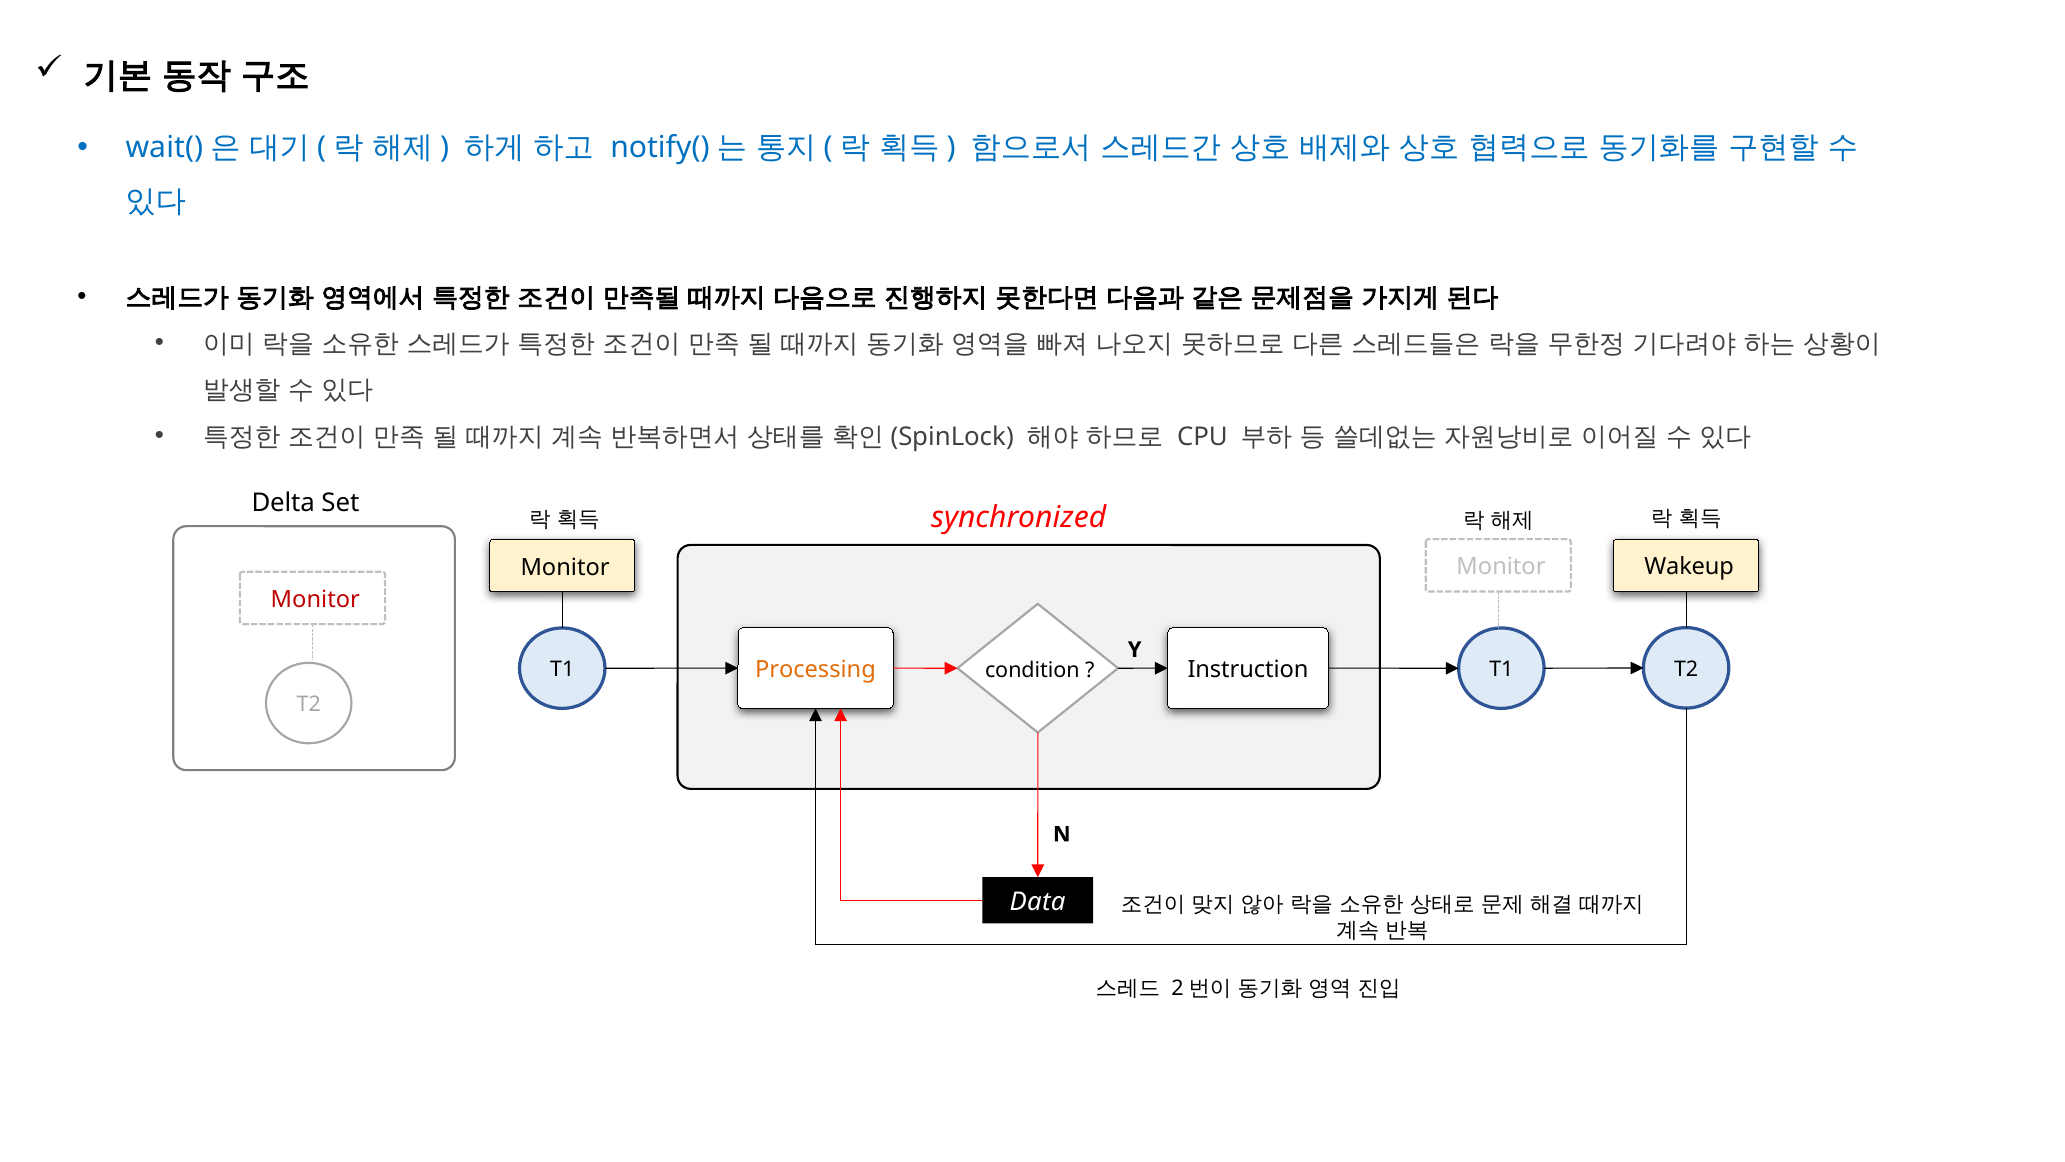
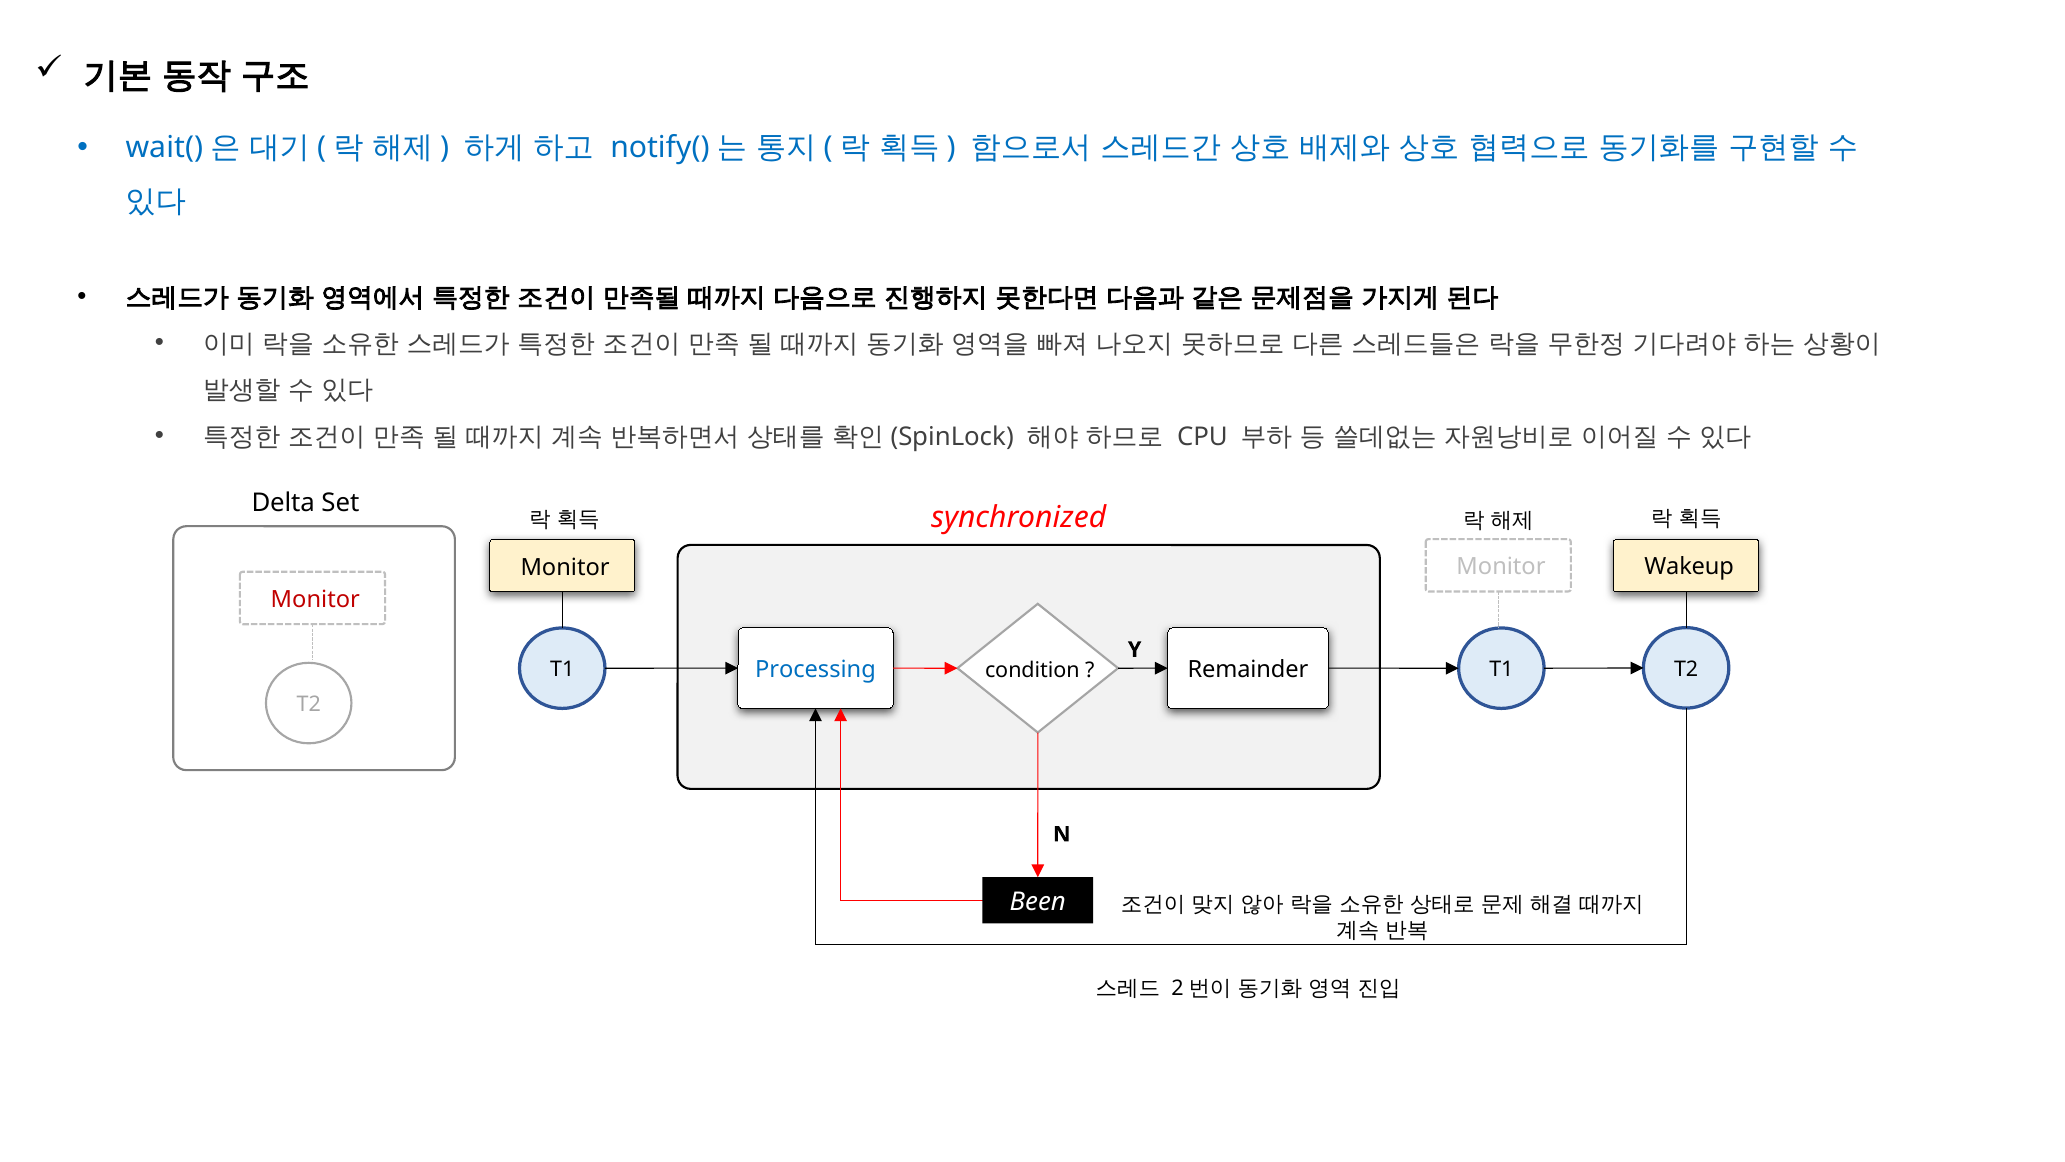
Processing colour: orange -> blue
Instruction: Instruction -> Remainder
Data: Data -> Been
